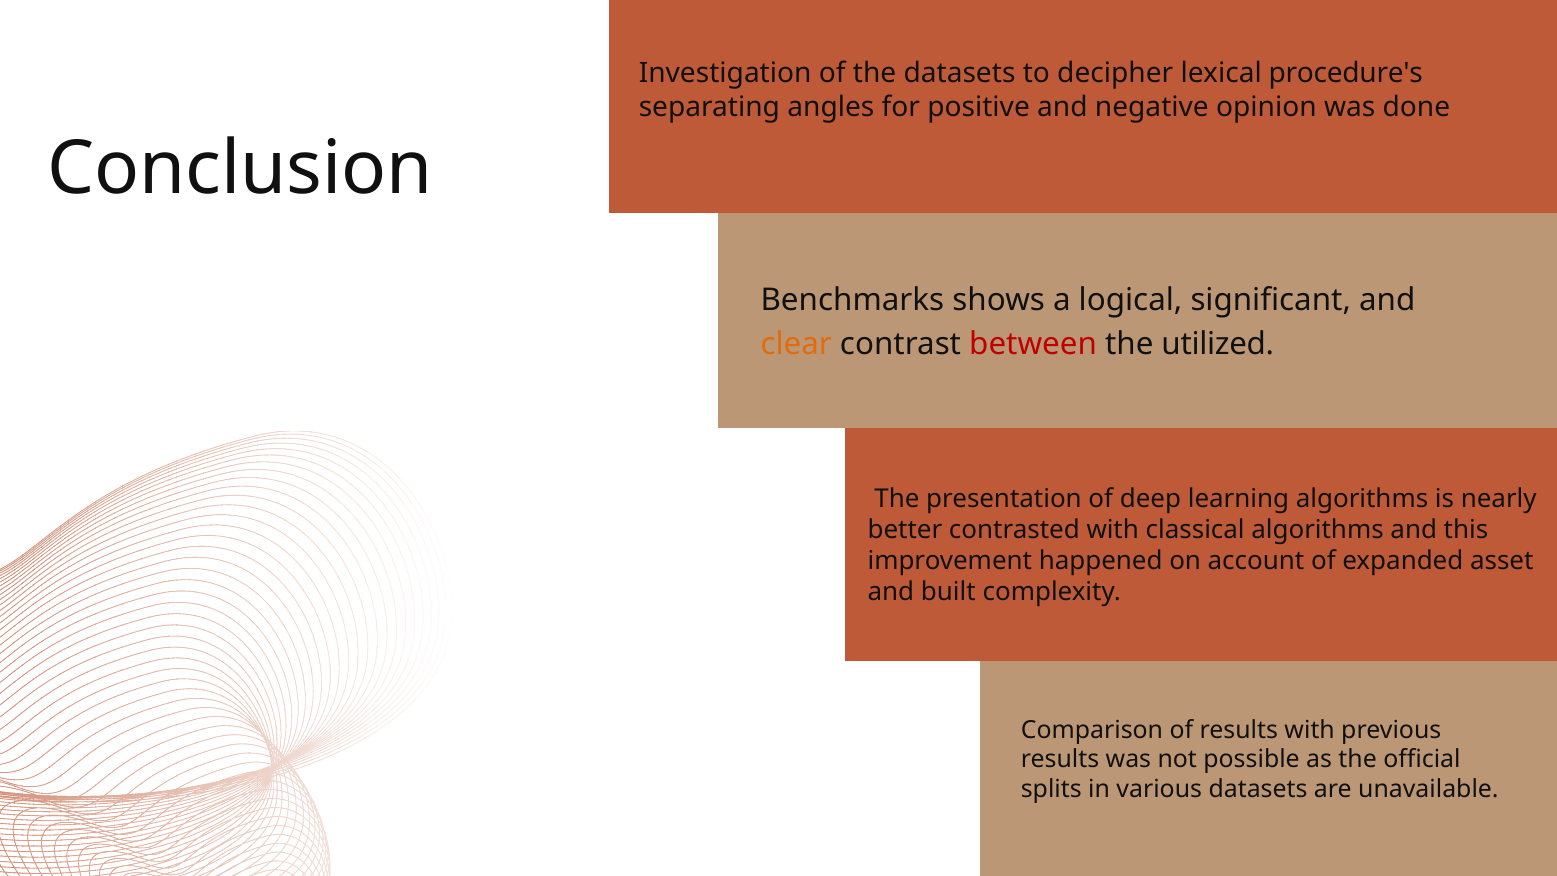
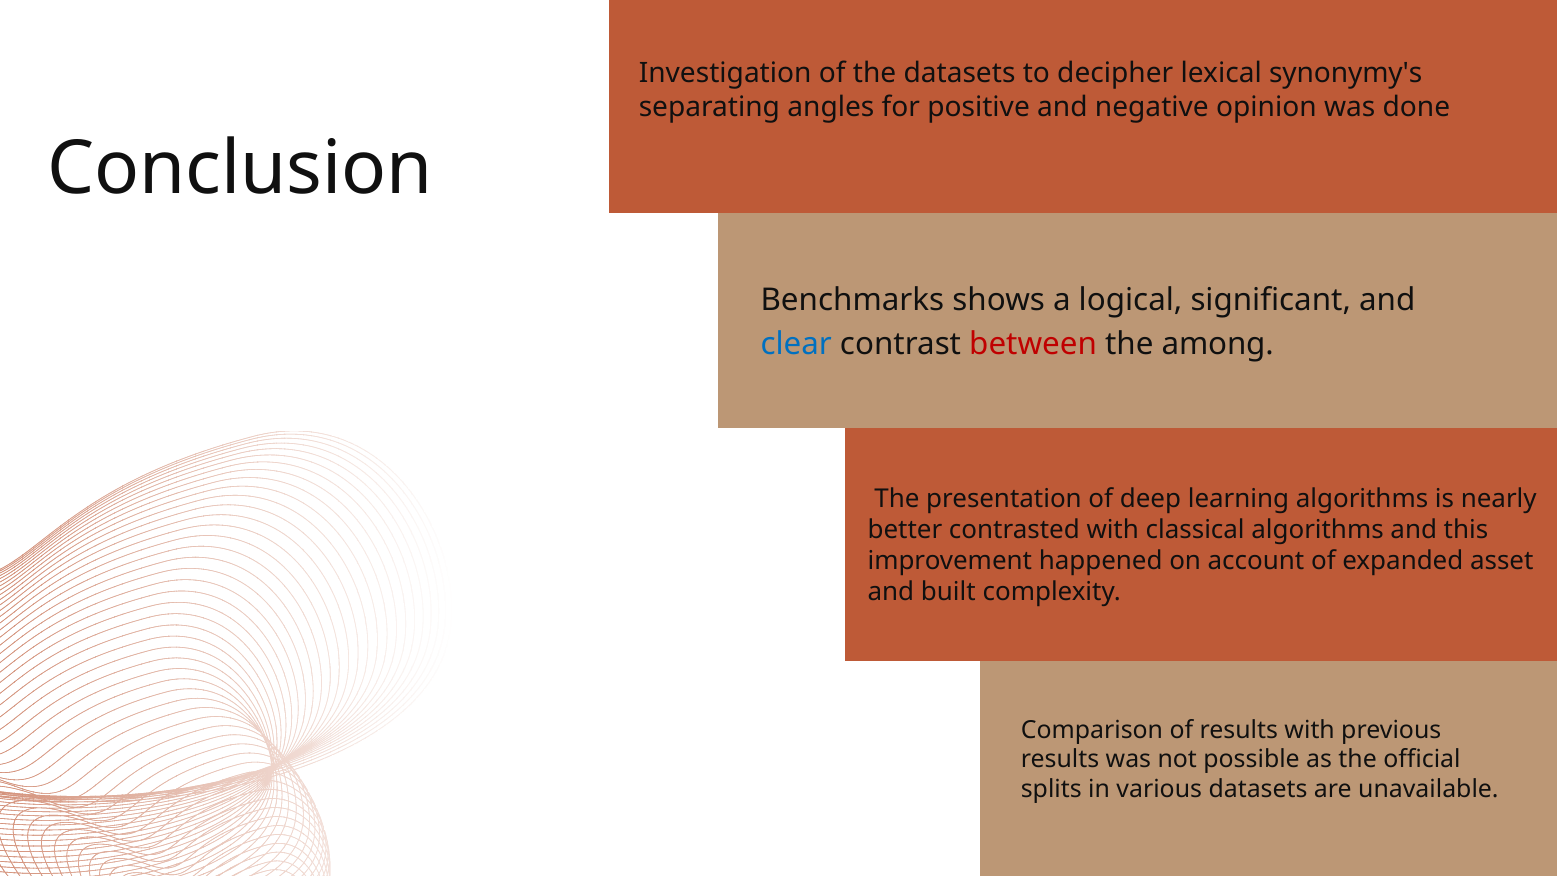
procedure's: procedure's -> synonymy's
clear colour: orange -> blue
utilized: utilized -> among
